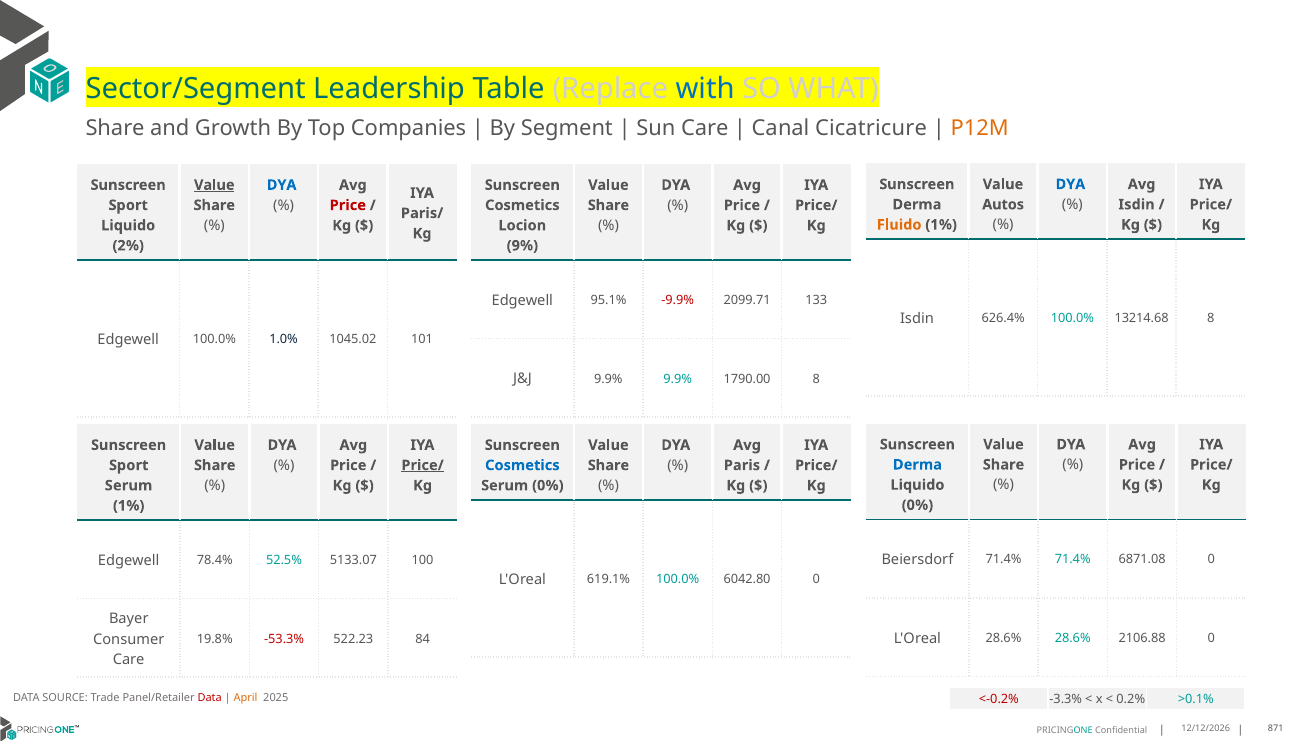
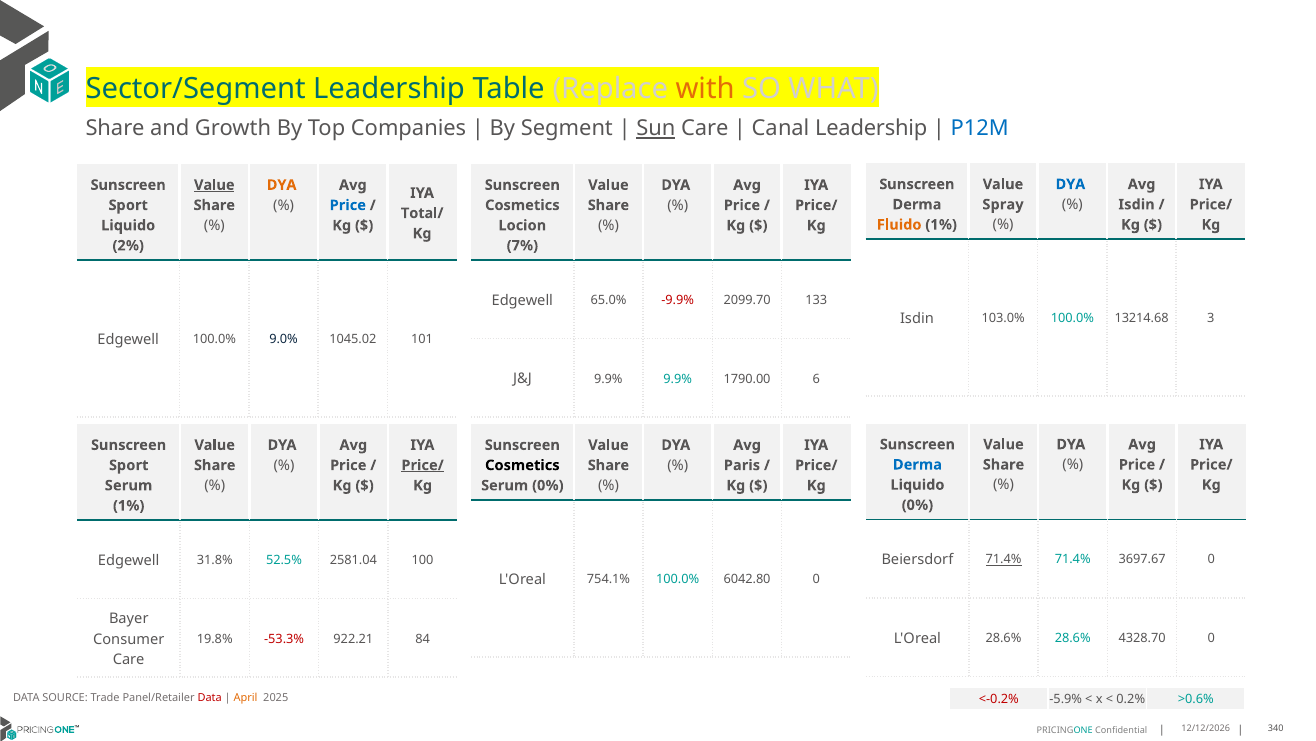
with colour: blue -> orange
Sun underline: none -> present
Canal Cicatricure: Cicatricure -> Leadership
P12M colour: orange -> blue
DYA at (282, 185) colour: blue -> orange
Autos: Autos -> Spray
Price at (348, 205) colour: red -> blue
Paris/: Paris/ -> Total/
9%: 9% -> 7%
95.1%: 95.1% -> 65.0%
2099.71: 2099.71 -> 2099.70
626.4%: 626.4% -> 103.0%
13214.68 8: 8 -> 3
1.0%: 1.0% -> 9.0%
1790.00 8: 8 -> 6
Cosmetics at (522, 465) colour: blue -> black
71.4% at (1004, 559) underline: none -> present
6871.08: 6871.08 -> 3697.67
78.4%: 78.4% -> 31.8%
5133.07: 5133.07 -> 2581.04
619.1%: 619.1% -> 754.1%
2106.88: 2106.88 -> 4328.70
522.23: 522.23 -> 922.21
-3.3%: -3.3% -> -5.9%
>0.1%: >0.1% -> >0.6%
871: 871 -> 340
